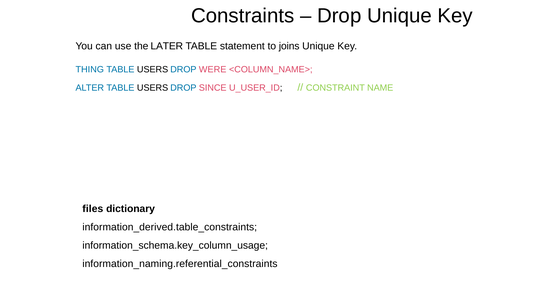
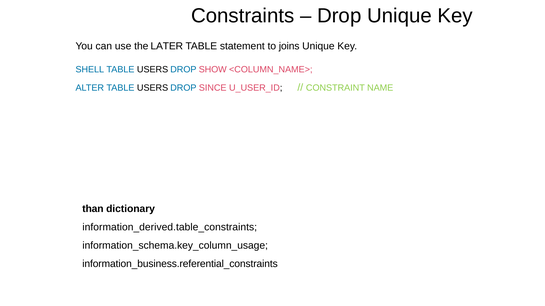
THING: THING -> SHELL
WERE: WERE -> SHOW
files: files -> than
information_naming.referential_constraints: information_naming.referential_constraints -> information_business.referential_constraints
